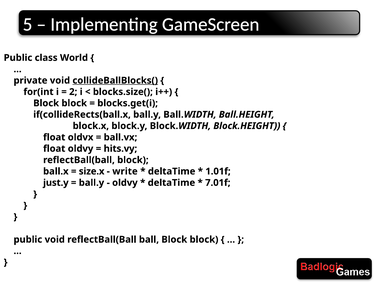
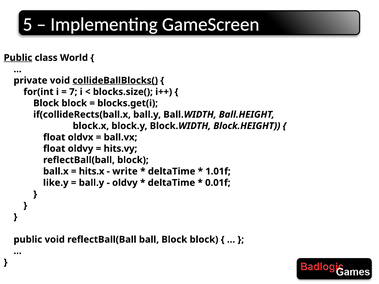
Public at (18, 58) underline: none -> present
2: 2 -> 7
size.x: size.x -> hits.x
just.y: just.y -> like.y
7.01f: 7.01f -> 0.01f
